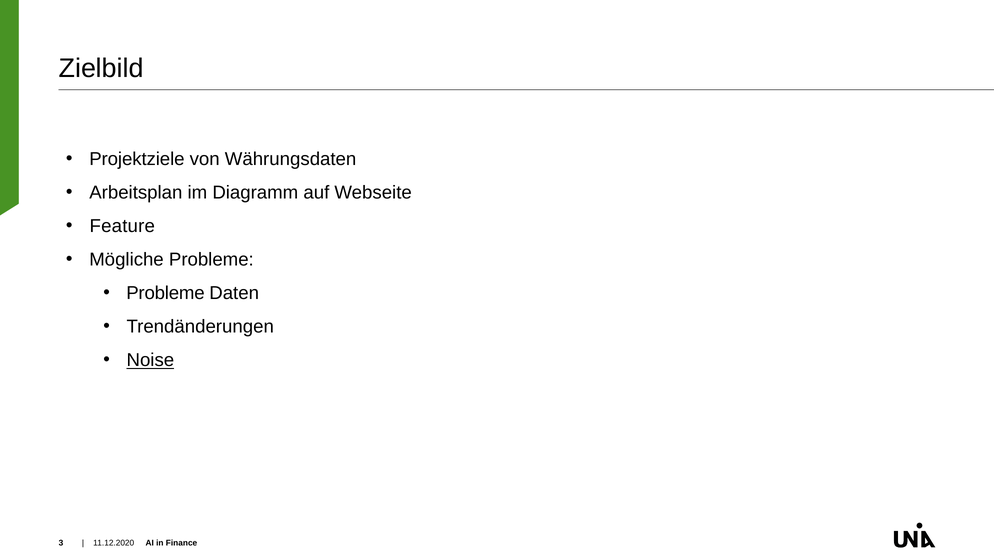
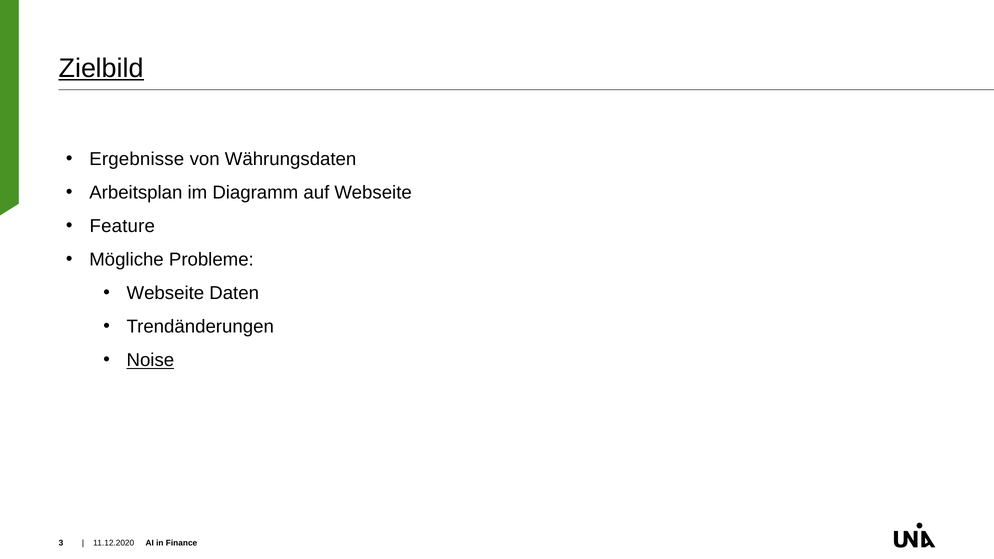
Zielbild underline: none -> present
Projektziele: Projektziele -> Ergebnisse
Probleme at (165, 293): Probleme -> Webseite
